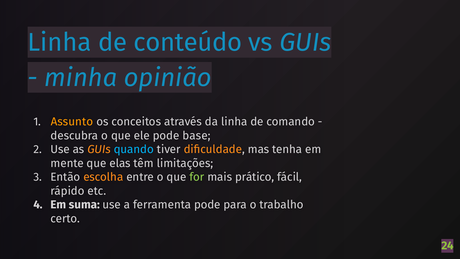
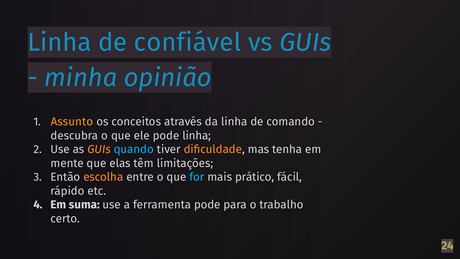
conteúdo: conteúdo -> confiável
pode base: base -> linha
for colour: light green -> light blue
